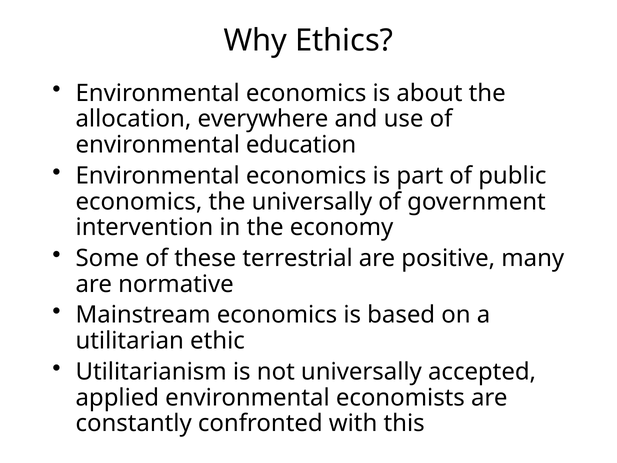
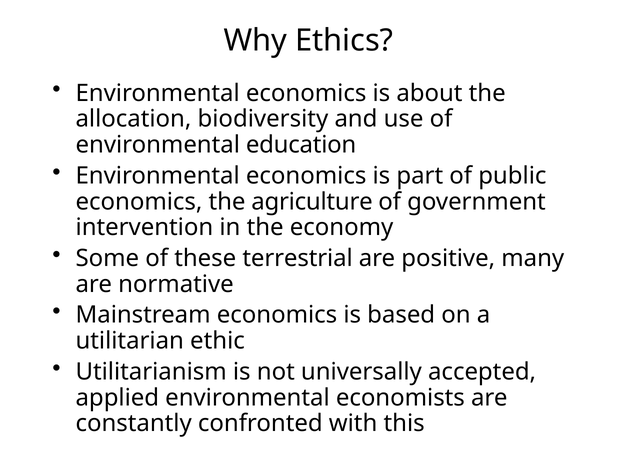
everywhere: everywhere -> biodiversity
the universally: universally -> agriculture
